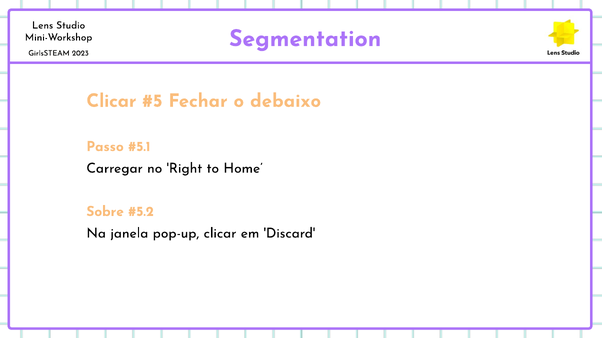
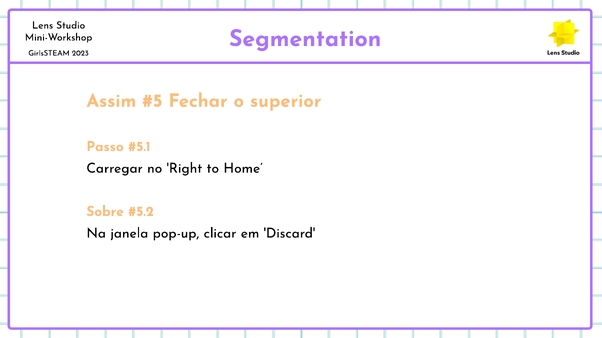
Clicar at (111, 101): Clicar -> Assim
debaixo: debaixo -> superior
